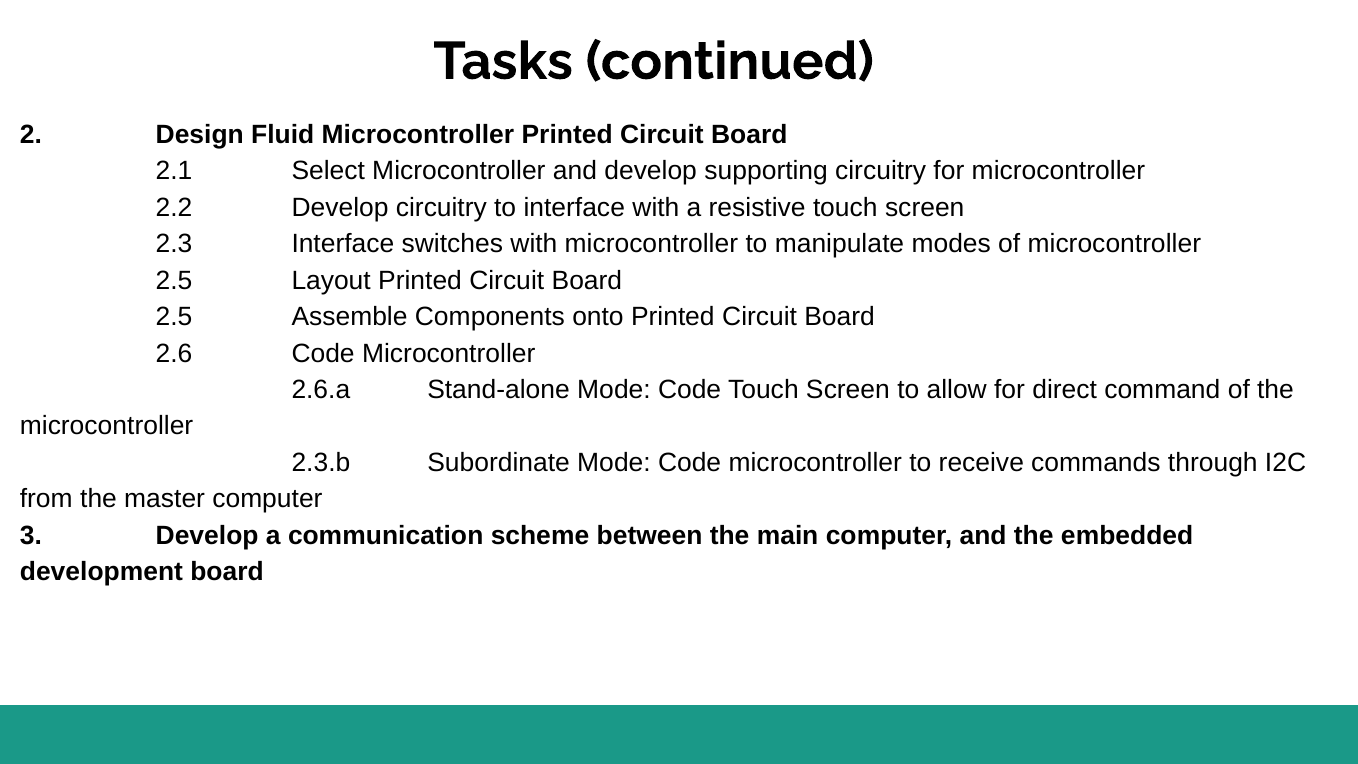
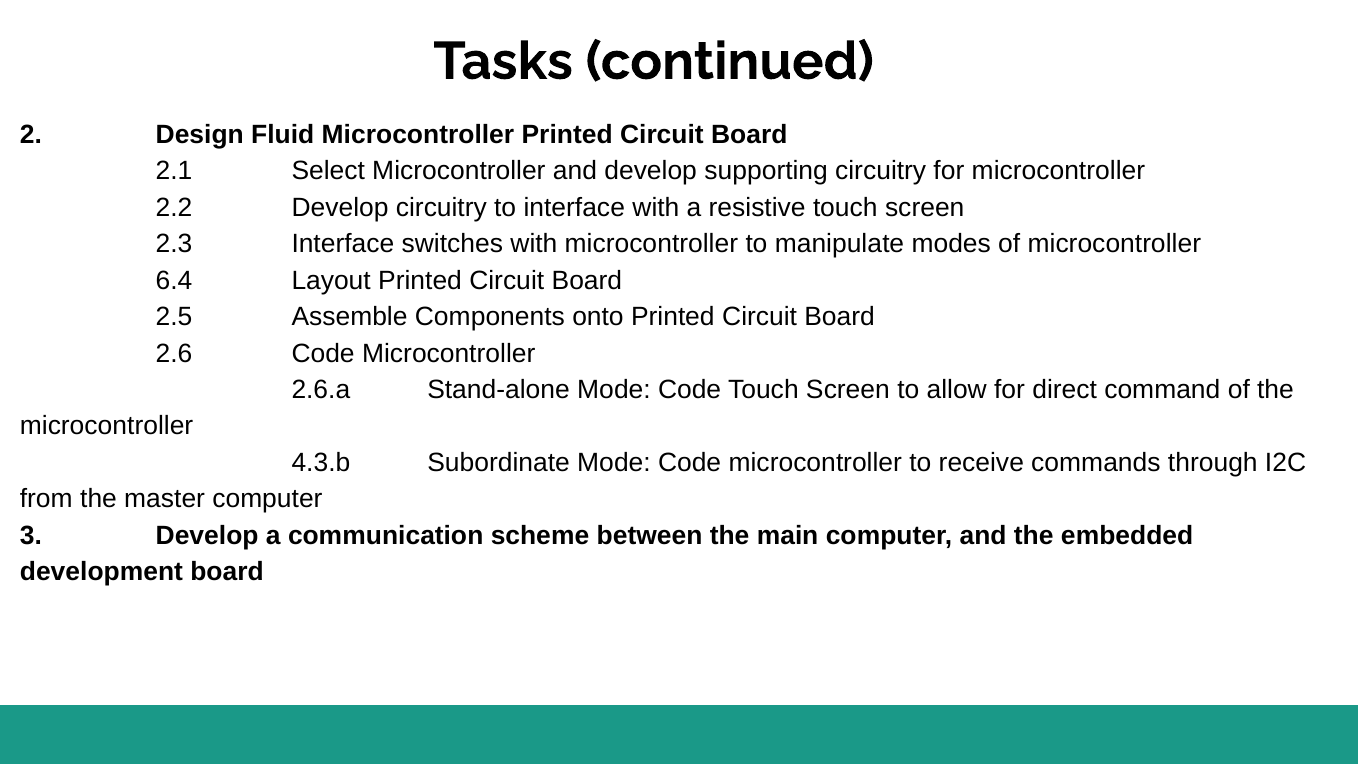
2.5 at (174, 280): 2.5 -> 6.4
2.3.b: 2.3.b -> 4.3.b
